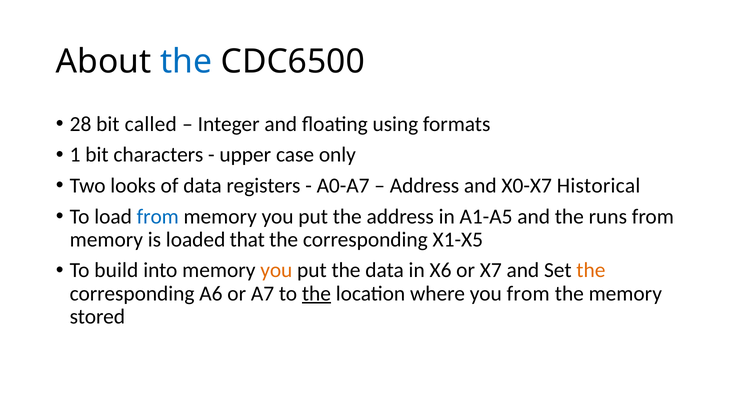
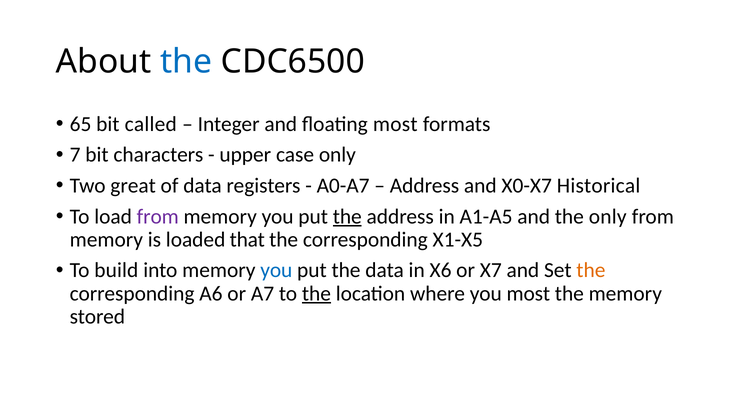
28: 28 -> 65
floating using: using -> most
1: 1 -> 7
looks: looks -> great
from at (158, 216) colour: blue -> purple
the at (347, 216) underline: none -> present
the runs: runs -> only
you at (276, 270) colour: orange -> blue
you from: from -> most
